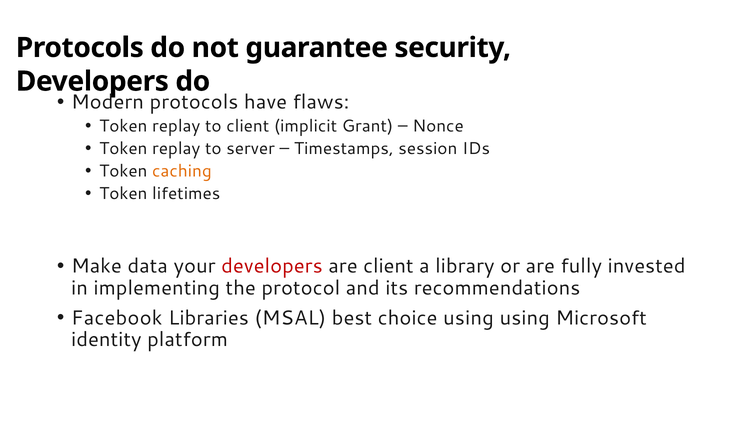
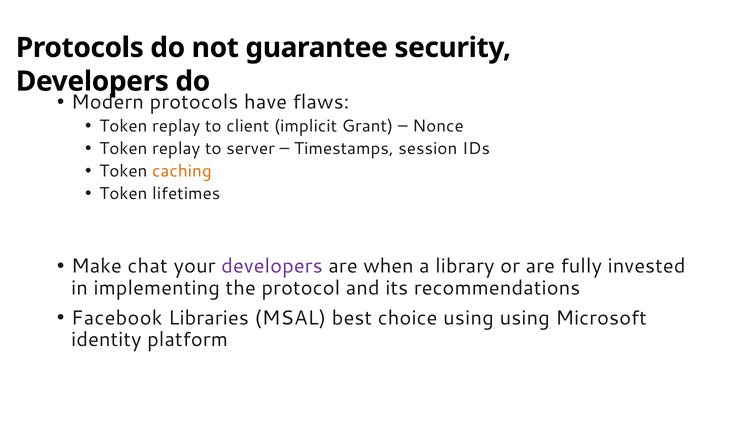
data: data -> chat
developers at (272, 266) colour: red -> purple
are client: client -> when
